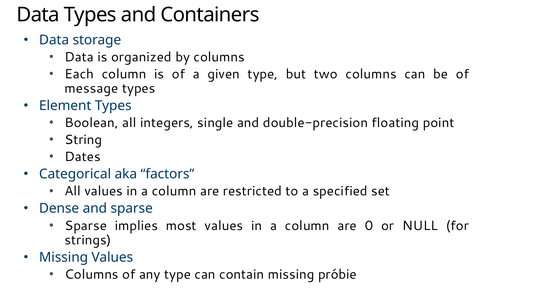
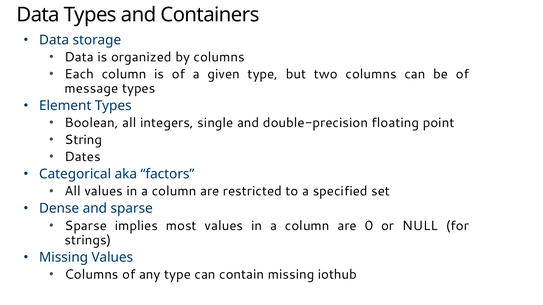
próbie: próbie -> iothub
